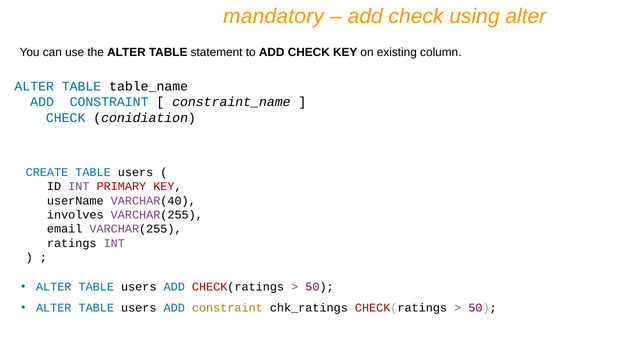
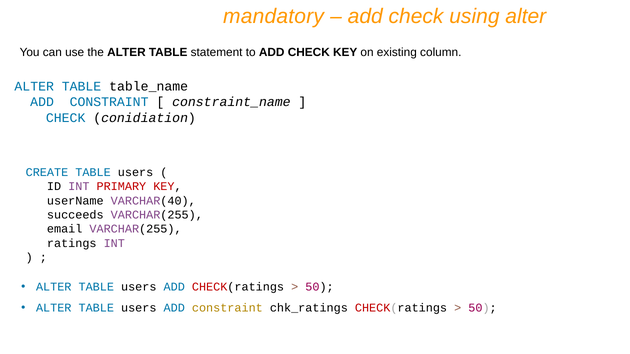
involves: involves -> succeeds
